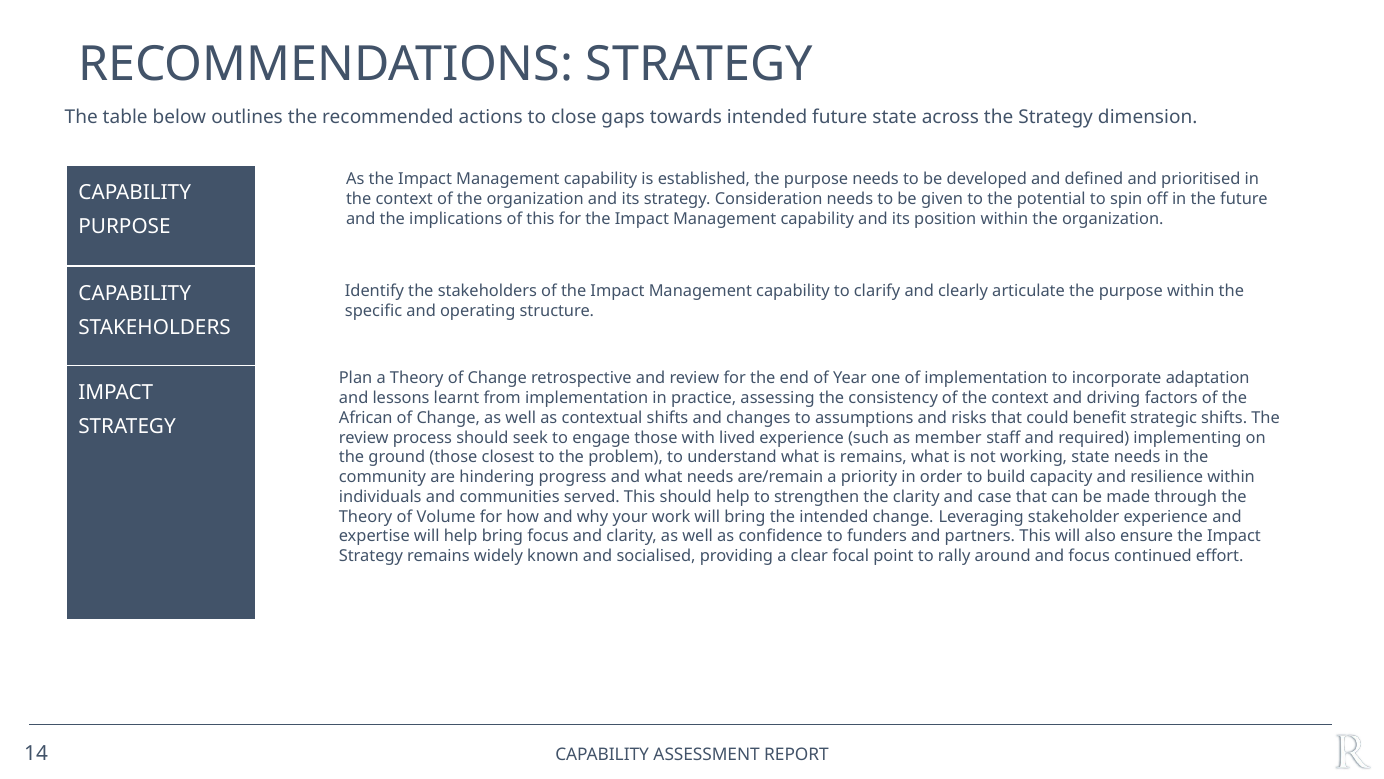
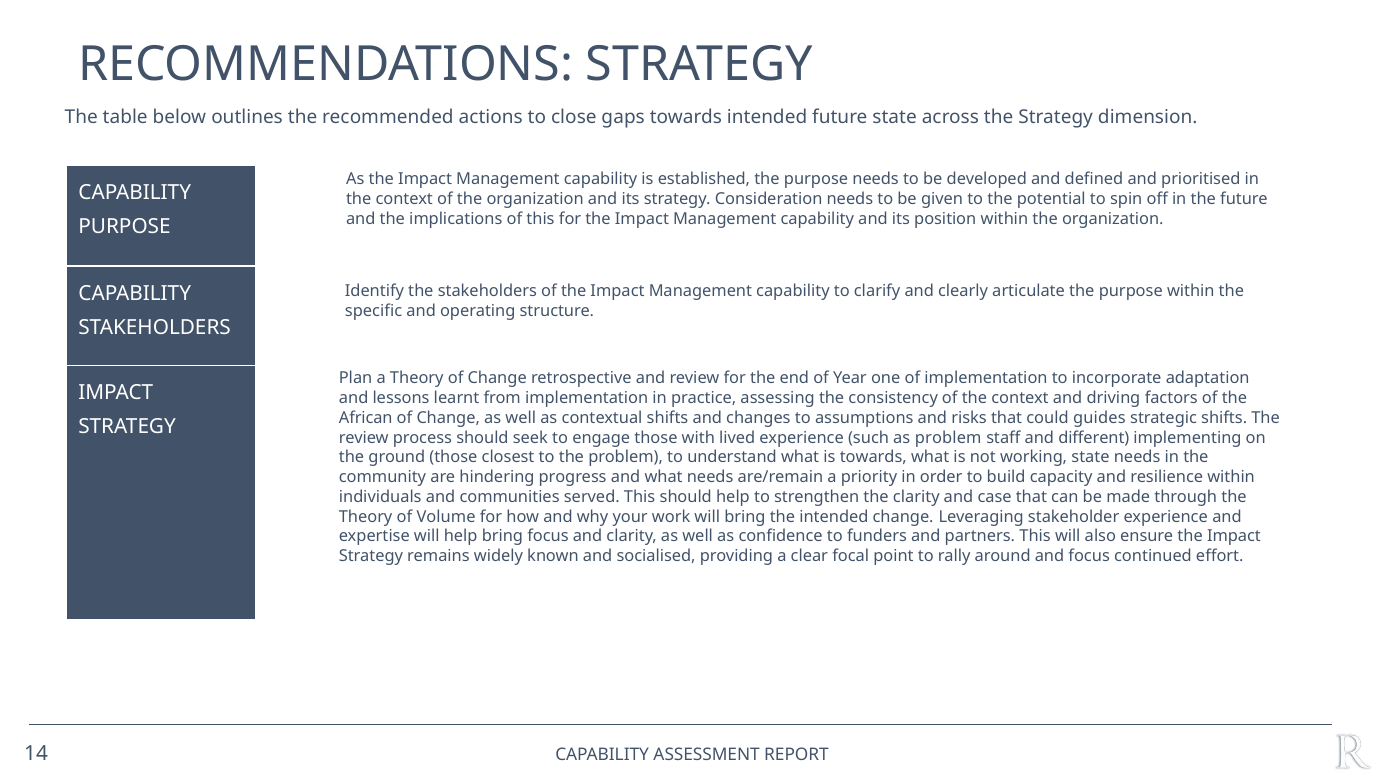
benefit: benefit -> guides
as member: member -> problem
required: required -> different
is remains: remains -> towards
